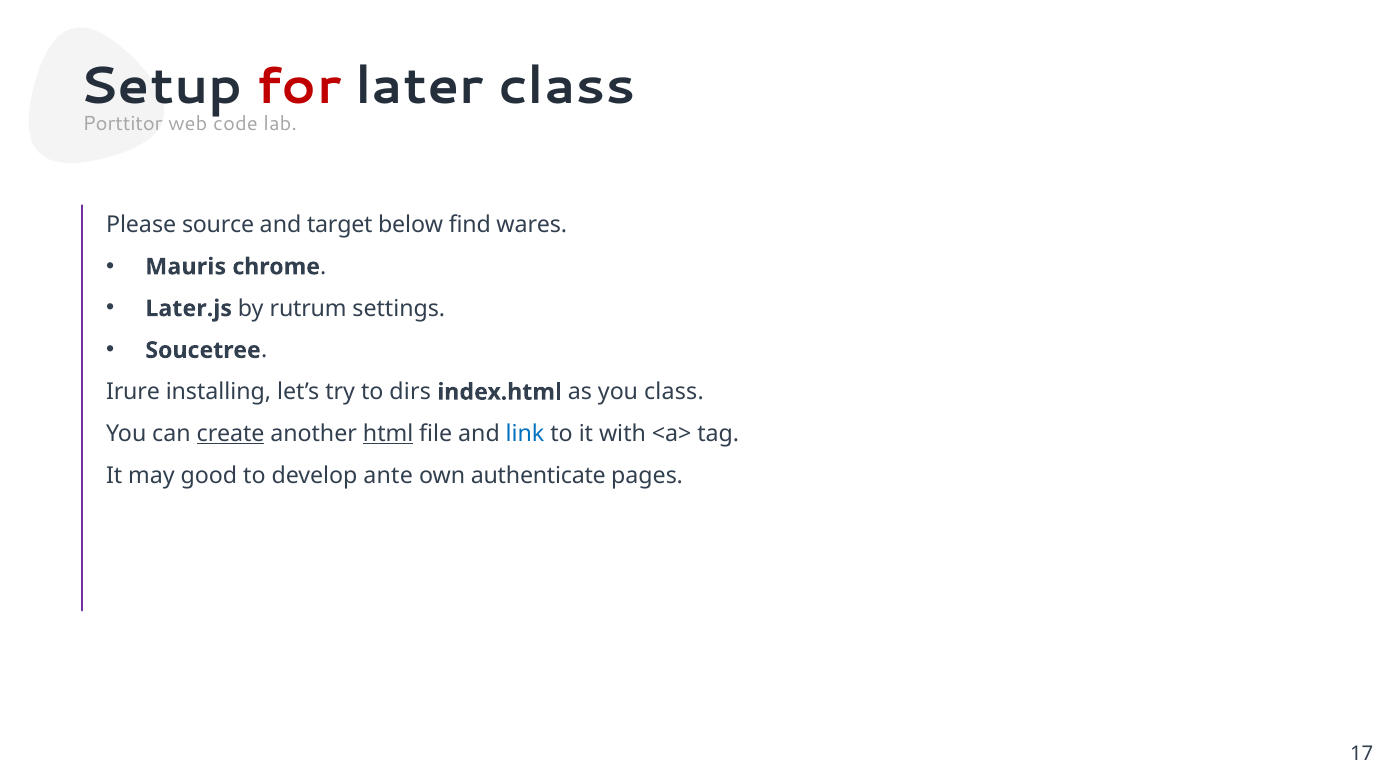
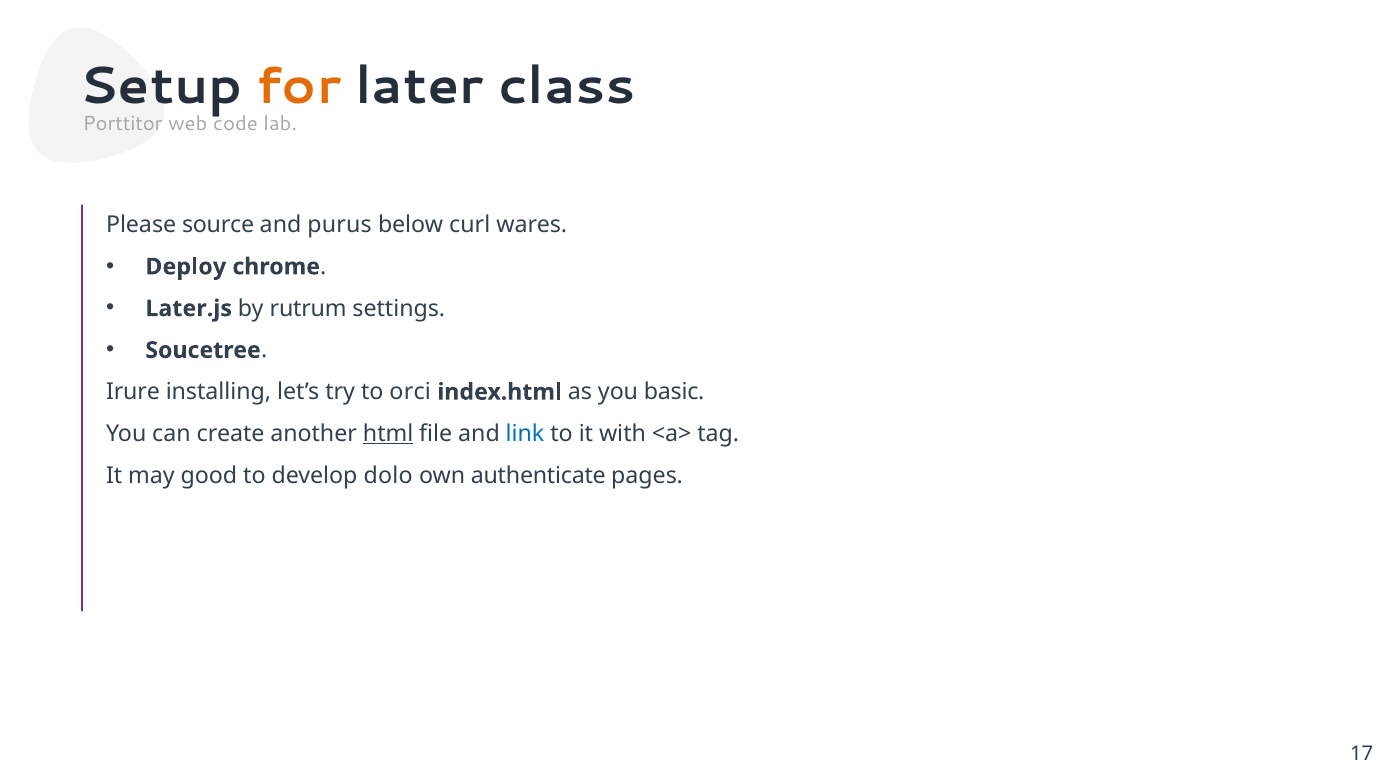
for colour: red -> orange
target: target -> purus
find: find -> curl
Mauris: Mauris -> Deploy
dirs: dirs -> orci
you class: class -> basic
create underline: present -> none
ante: ante -> dolo
